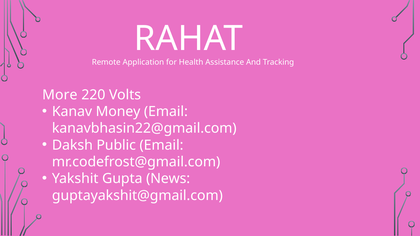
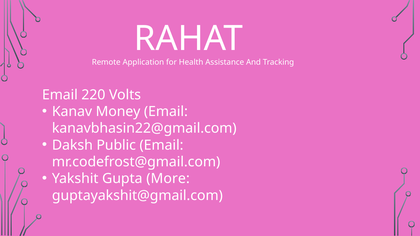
More at (60, 95): More -> Email
News: News -> More
